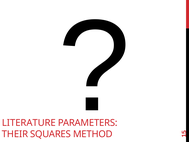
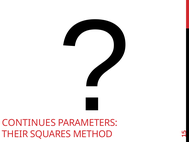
LITERATURE: LITERATURE -> CONTINUES
